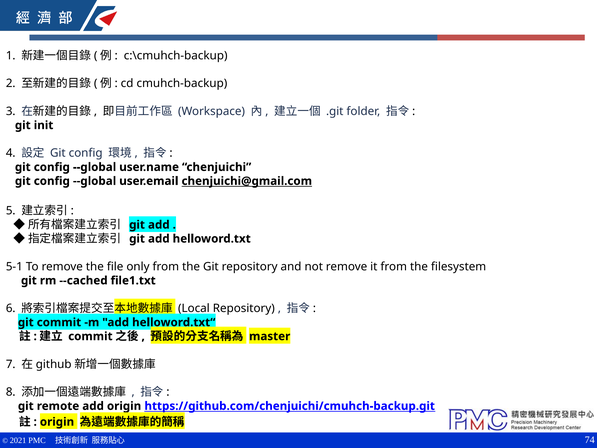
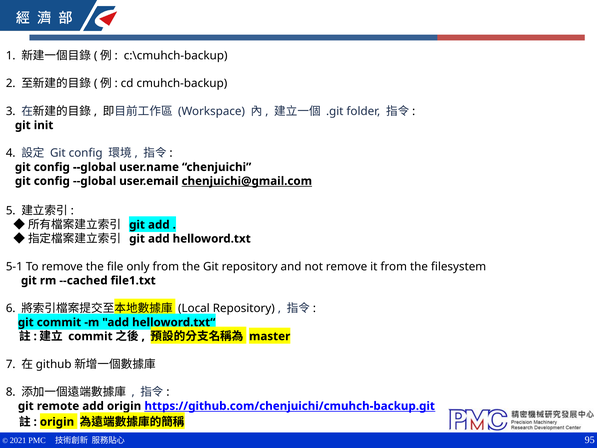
74: 74 -> 95
